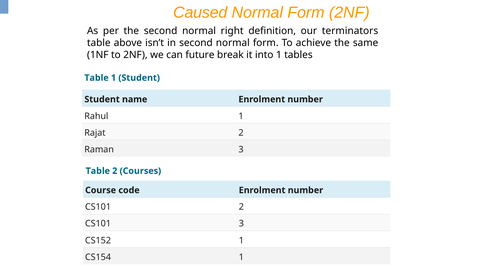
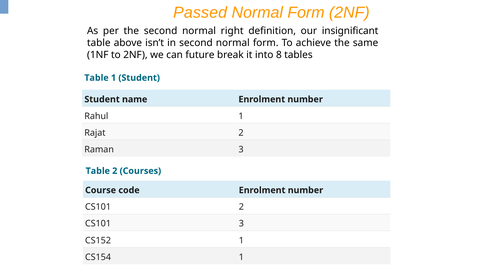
Caused: Caused -> Passed
terminators: terminators -> insignificant
into 1: 1 -> 8
